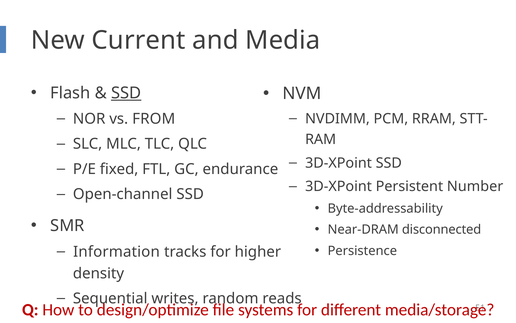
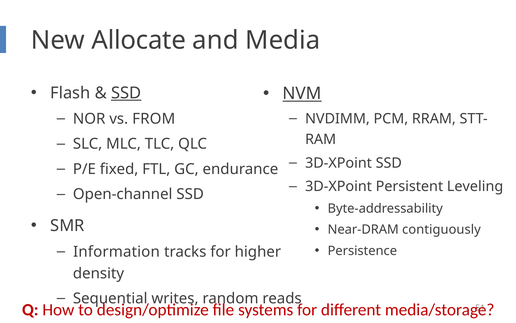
Current: Current -> Allocate
NVM underline: none -> present
Number: Number -> Leveling
disconnected: disconnected -> contiguously
